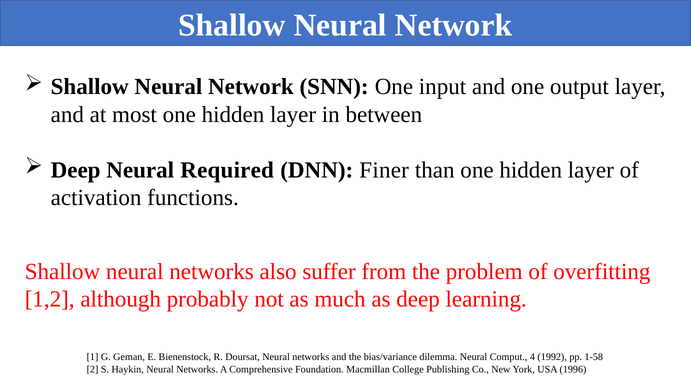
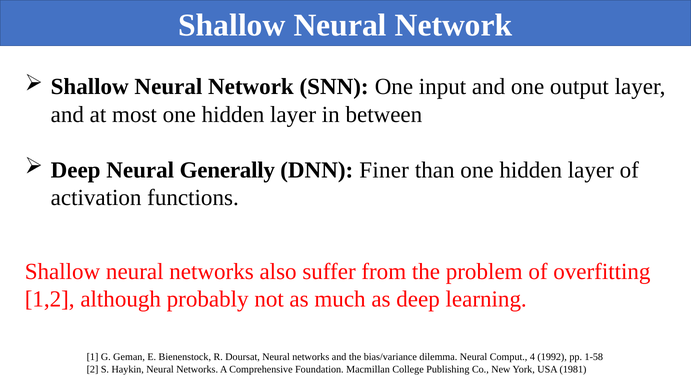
Required: Required -> Generally
1996: 1996 -> 1981
